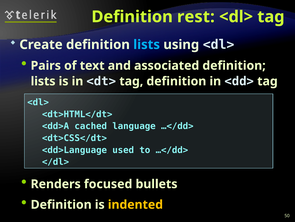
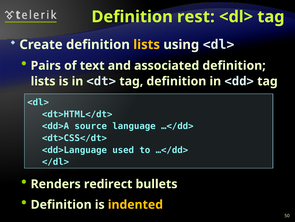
lists at (147, 44) colour: light blue -> yellow
cached: cached -> source
focused: focused -> redirect
